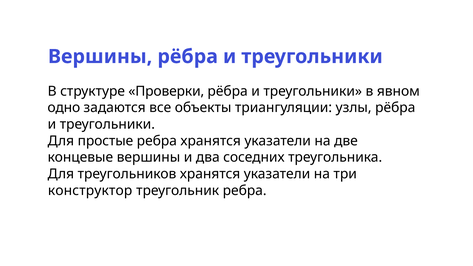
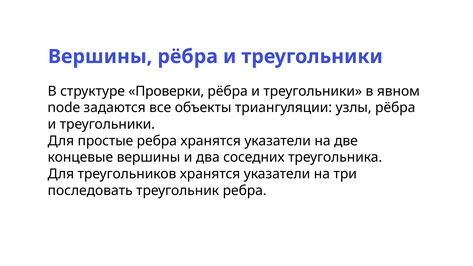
одно: одно -> node
конструктор: конструктор -> последовать
